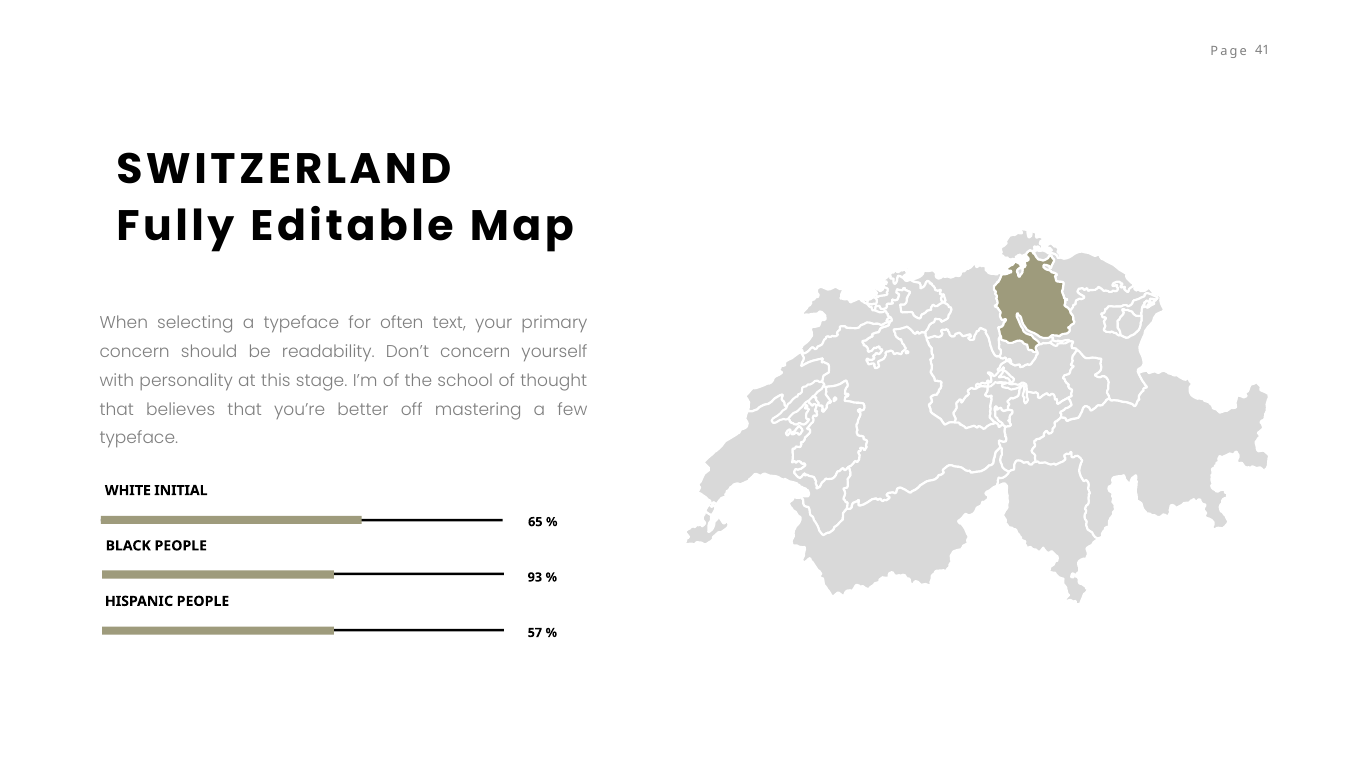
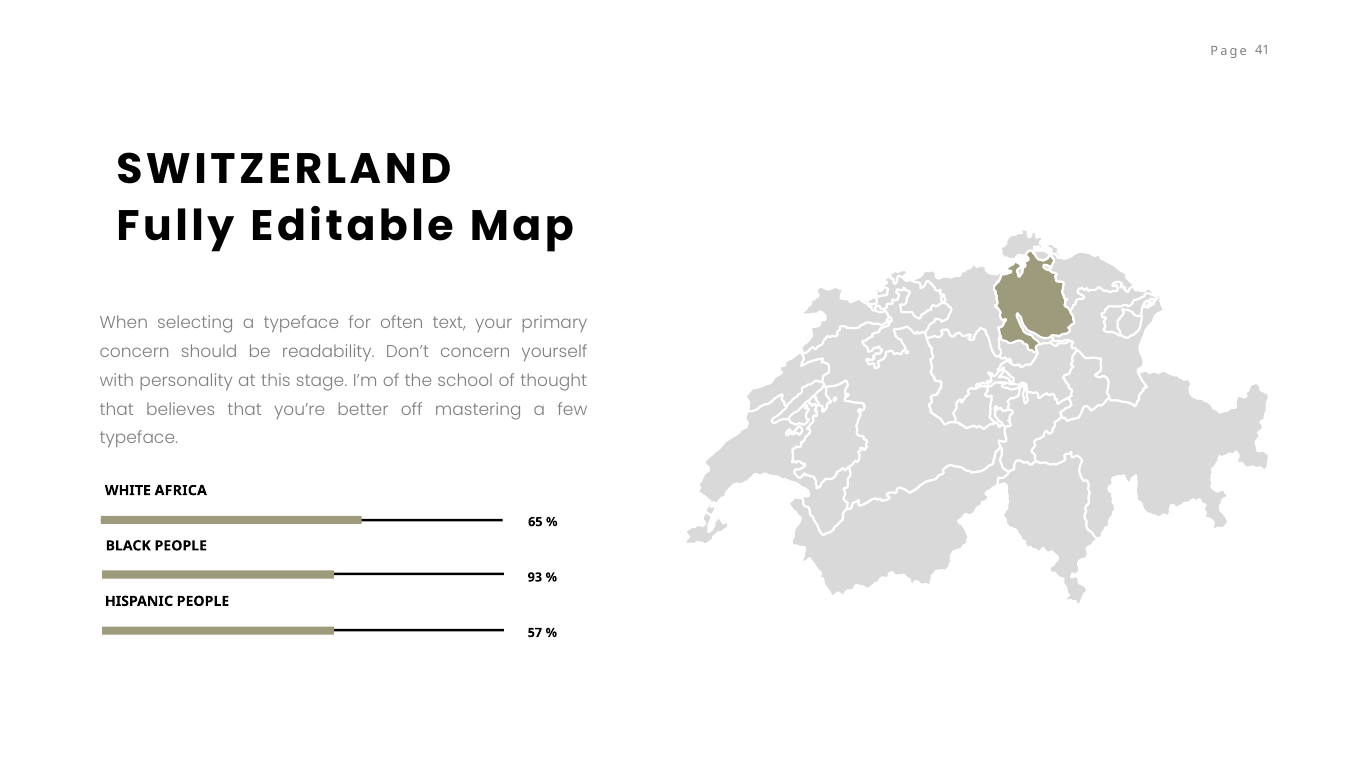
INITIAL: INITIAL -> AFRICA
